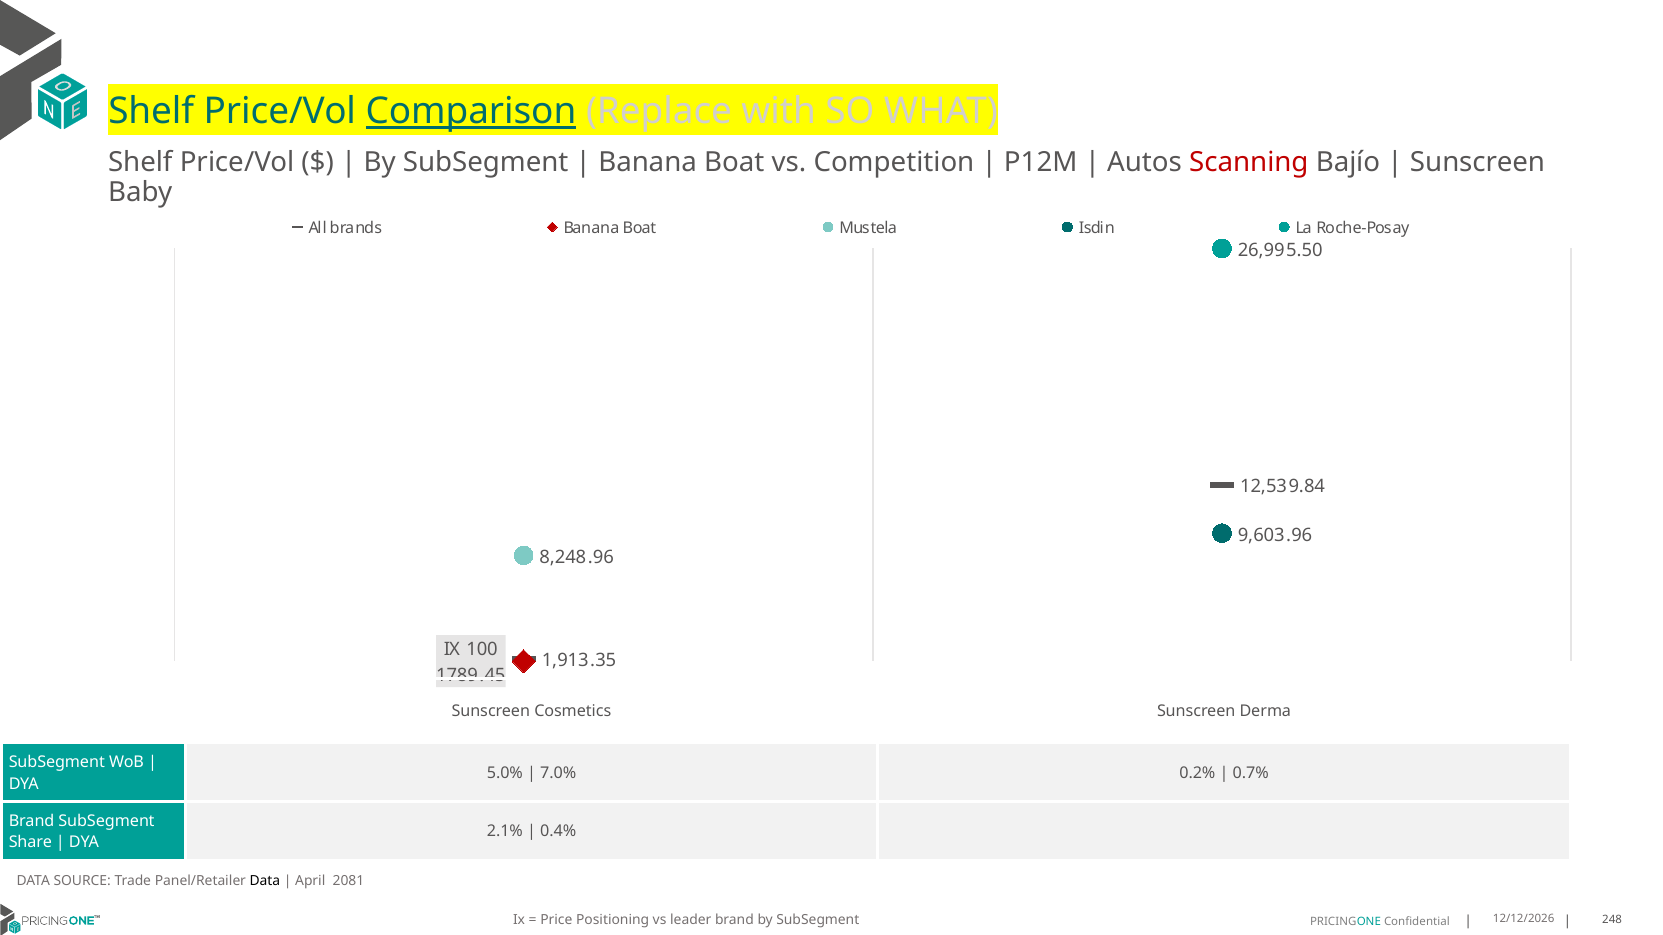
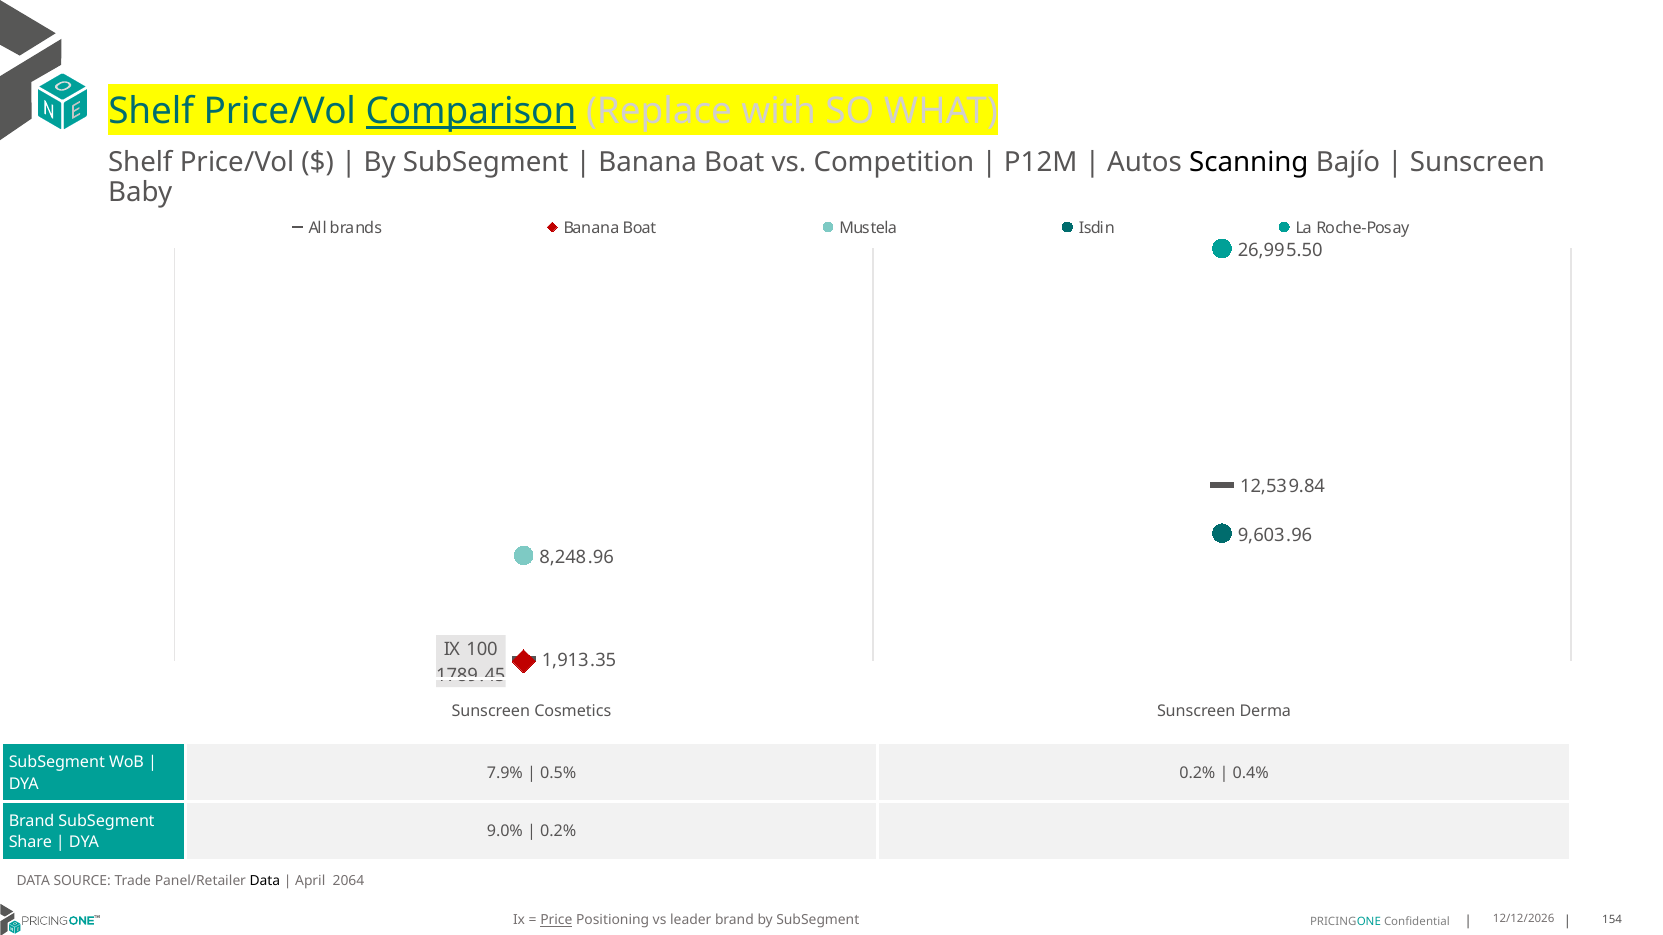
Scanning colour: red -> black
5.0%: 5.0% -> 7.9%
7.0%: 7.0% -> 0.5%
0.7%: 0.7% -> 0.4%
2.1%: 2.1% -> 9.0%
0.4% at (558, 832): 0.4% -> 0.2%
2081: 2081 -> 2064
Price underline: none -> present
248: 248 -> 154
